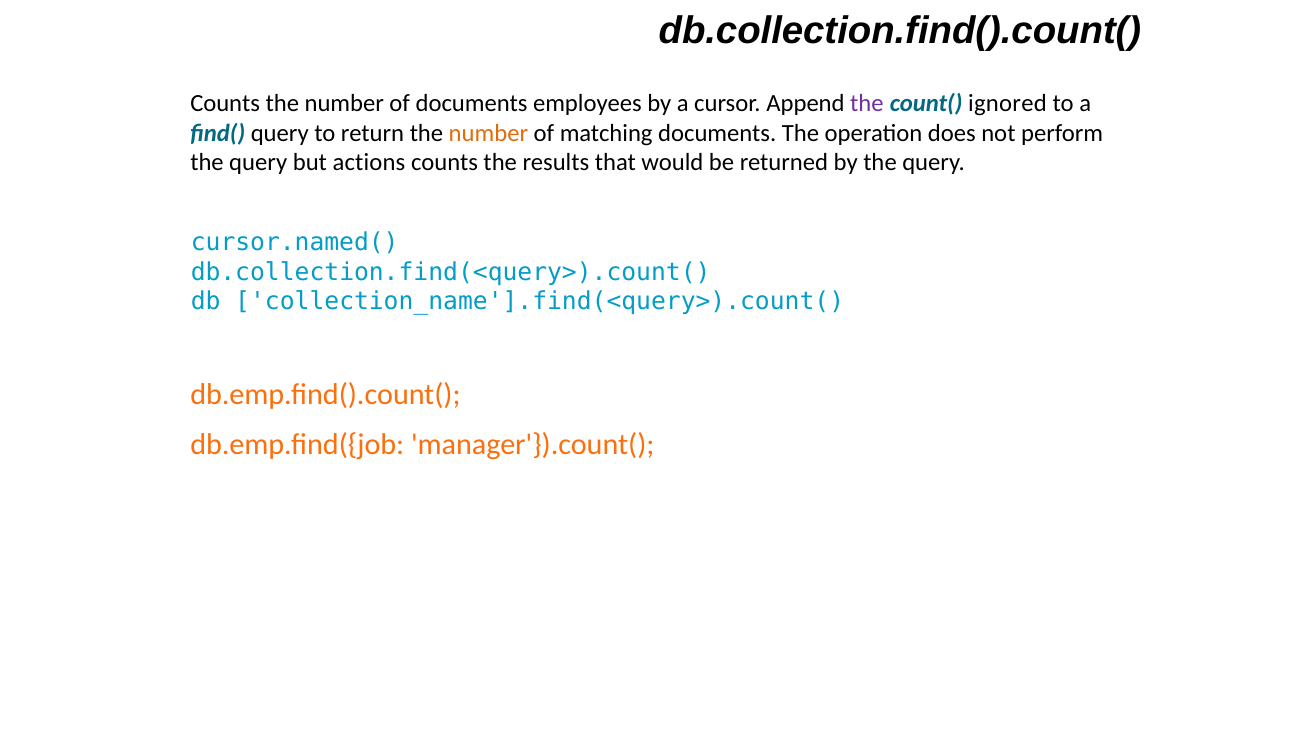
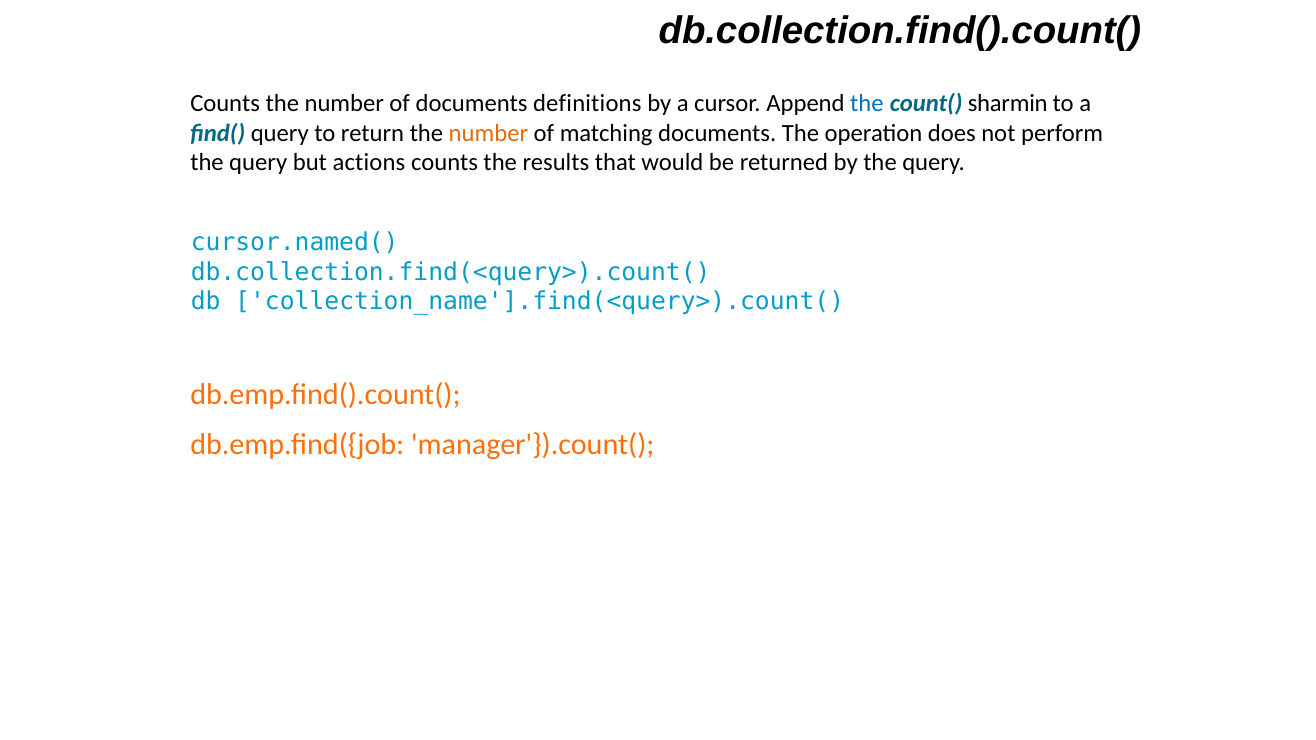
employees: employees -> definitions
the at (867, 104) colour: purple -> blue
ignored: ignored -> sharmin
